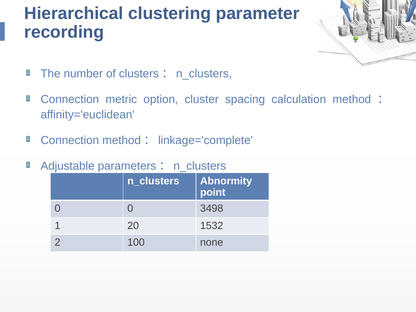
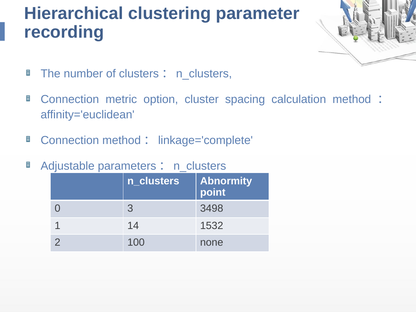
0 0: 0 -> 3
20: 20 -> 14
